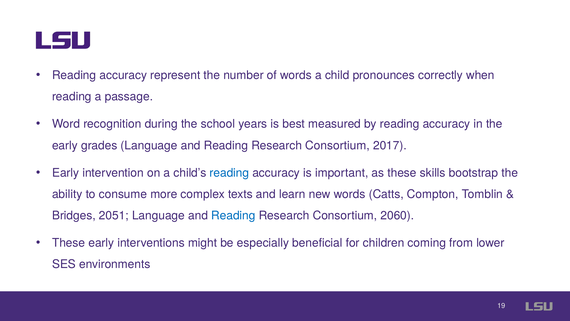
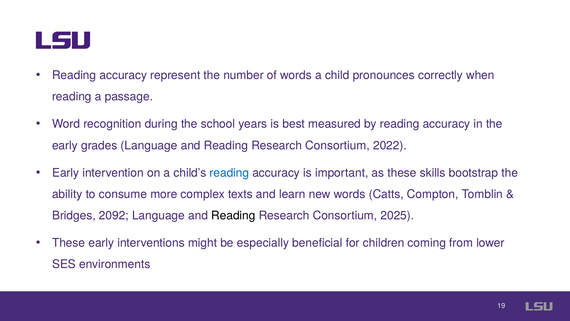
2017: 2017 -> 2022
2051: 2051 -> 2092
Reading at (233, 215) colour: blue -> black
2060: 2060 -> 2025
